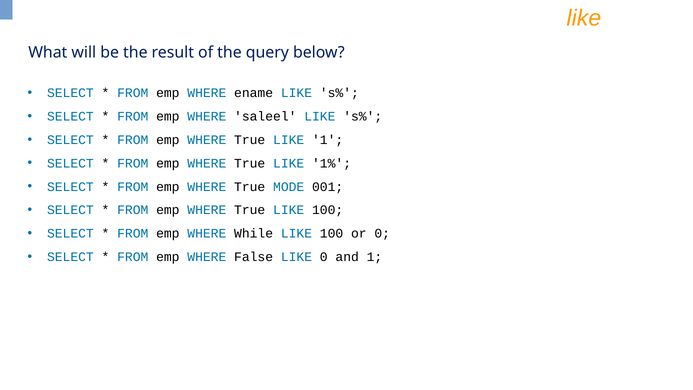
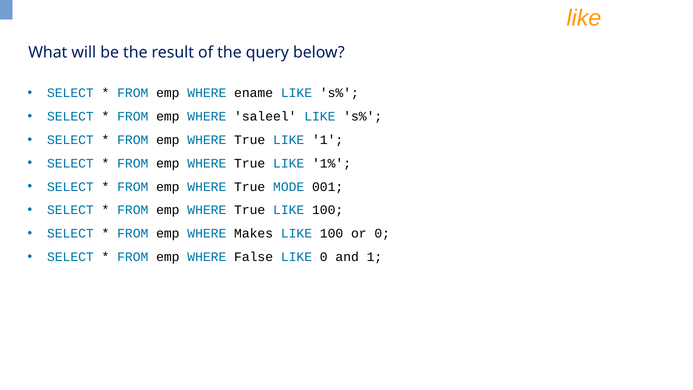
While: While -> Makes
